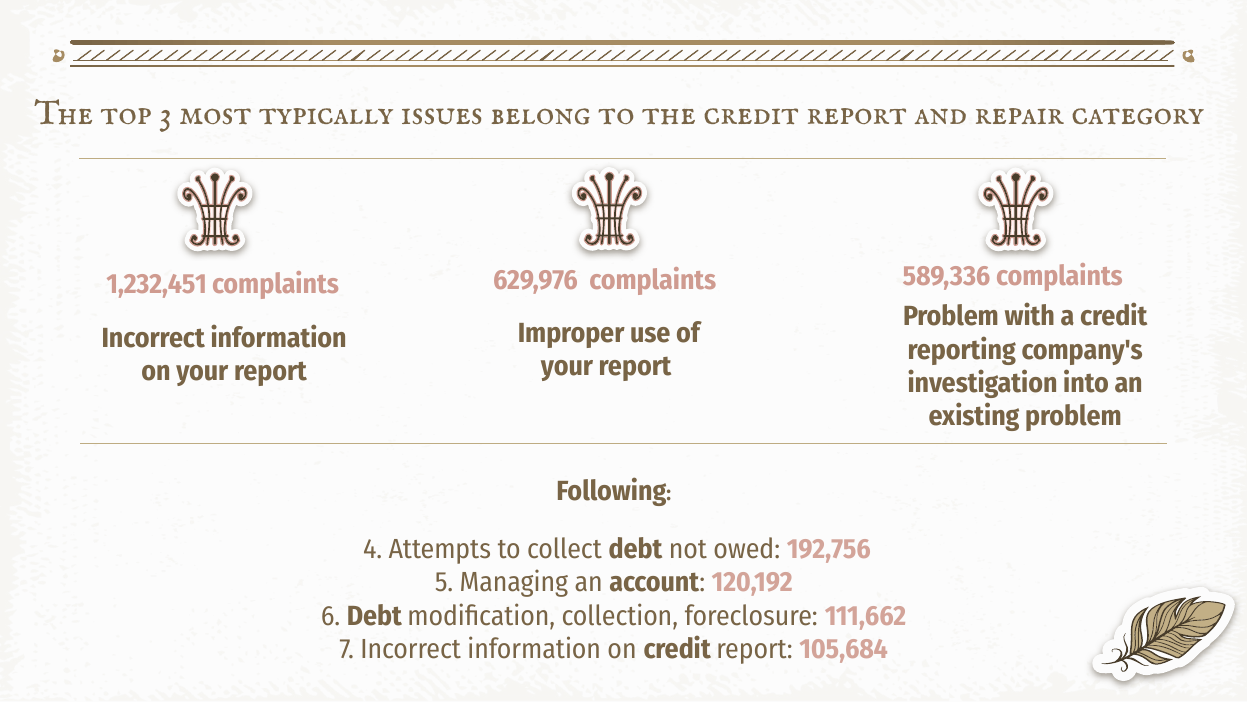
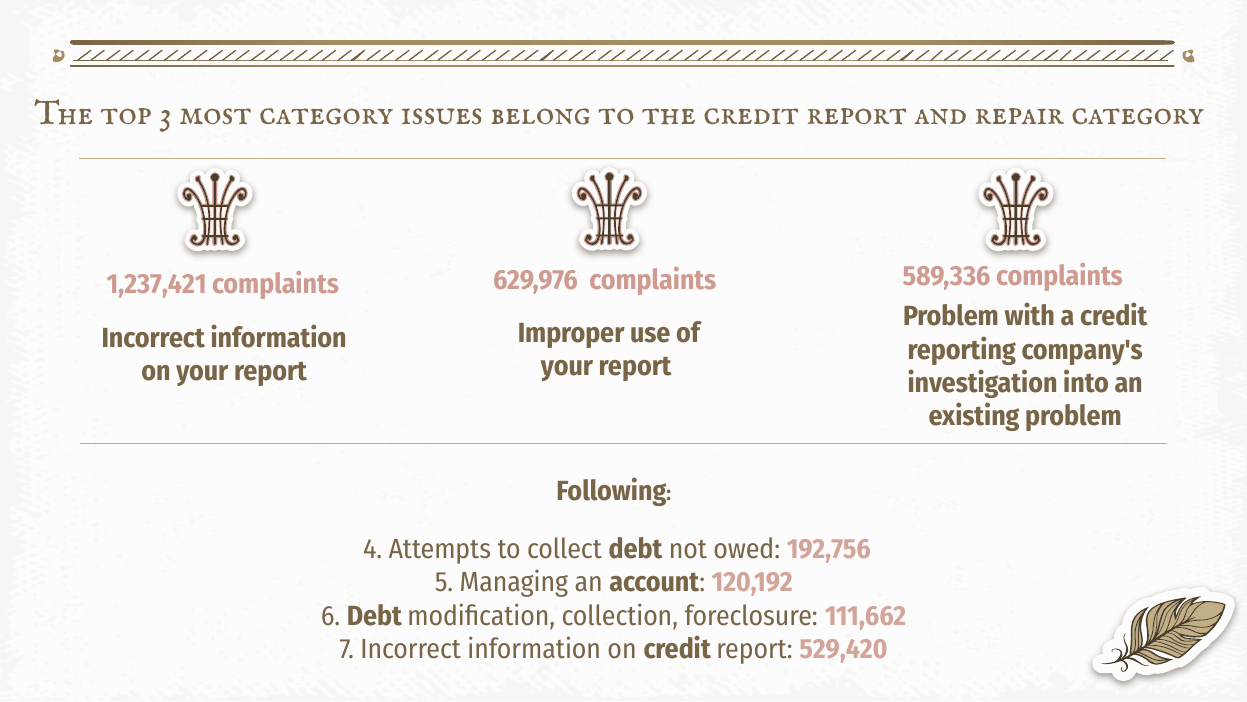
most typically: typically -> category
1,232,451: 1,232,451 -> 1,237,421
105,684: 105,684 -> 529,420
